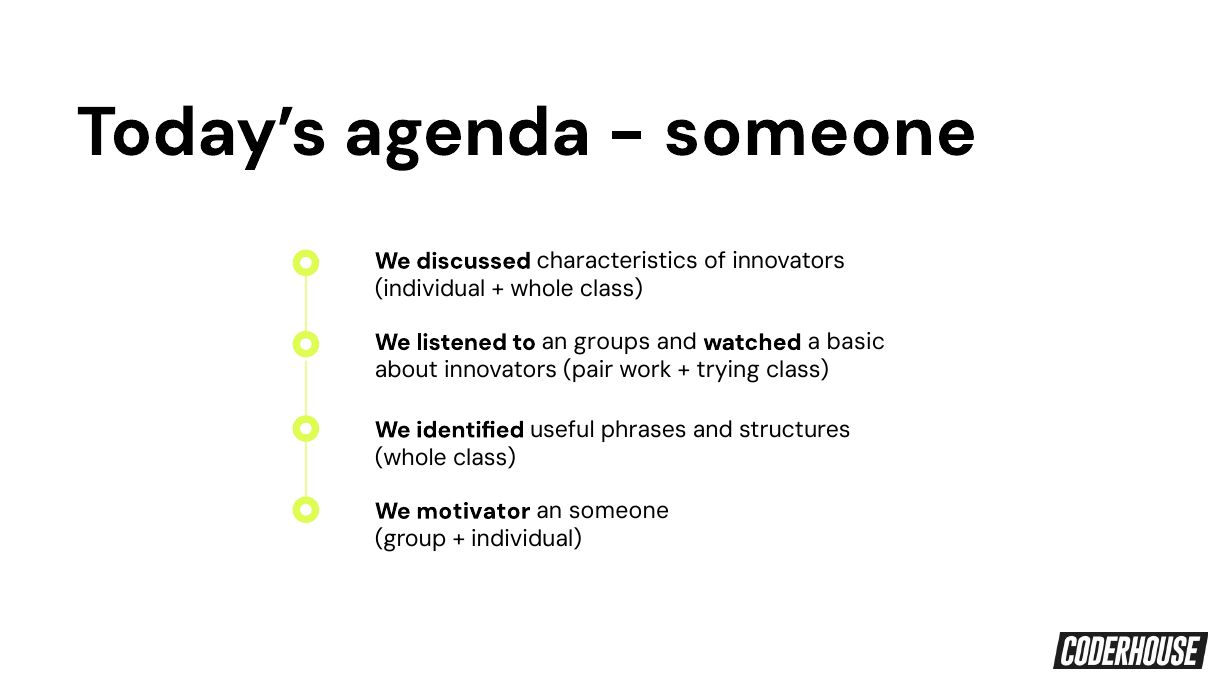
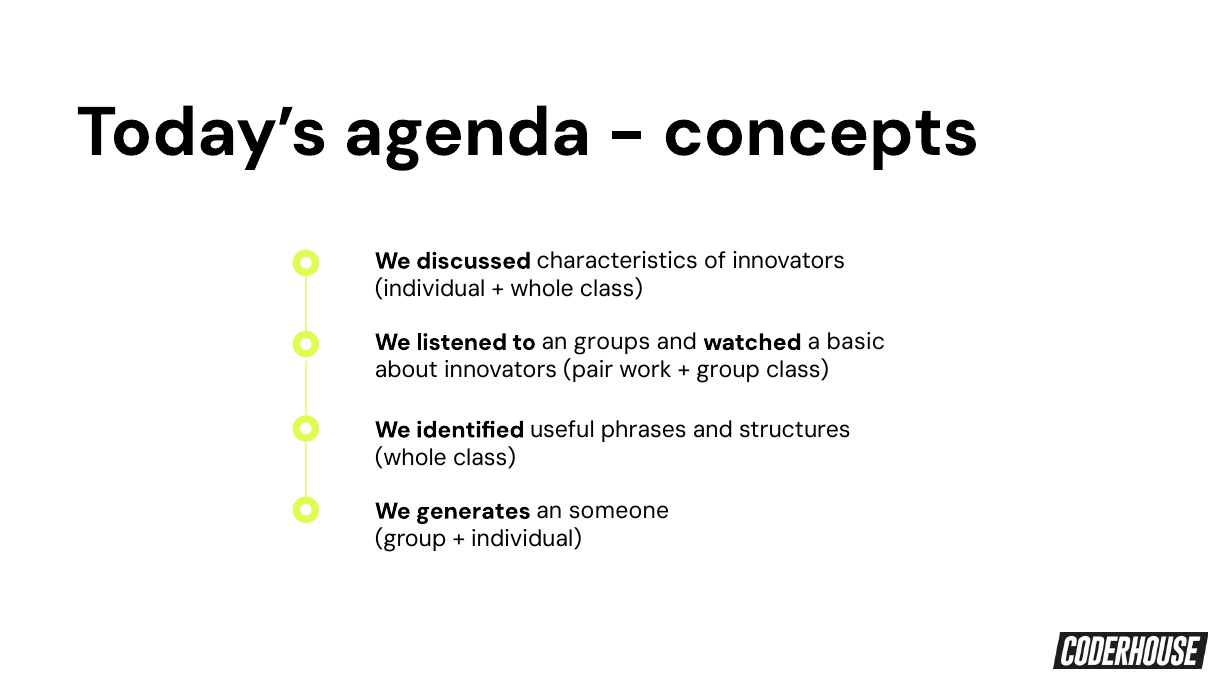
someone at (820, 132): someone -> concepts
trying at (728, 370): trying -> group
motivator: motivator -> generates
